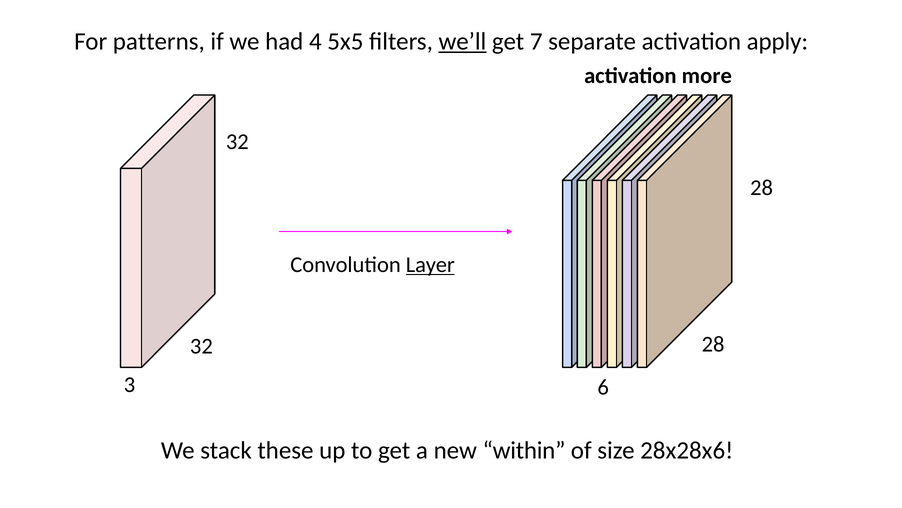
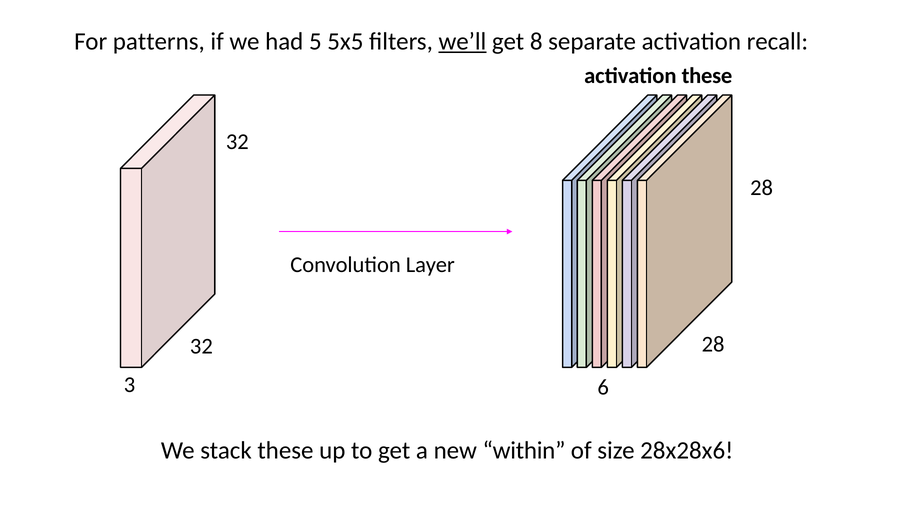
4: 4 -> 5
7: 7 -> 8
apply: apply -> recall
activation more: more -> these
Layer underline: present -> none
